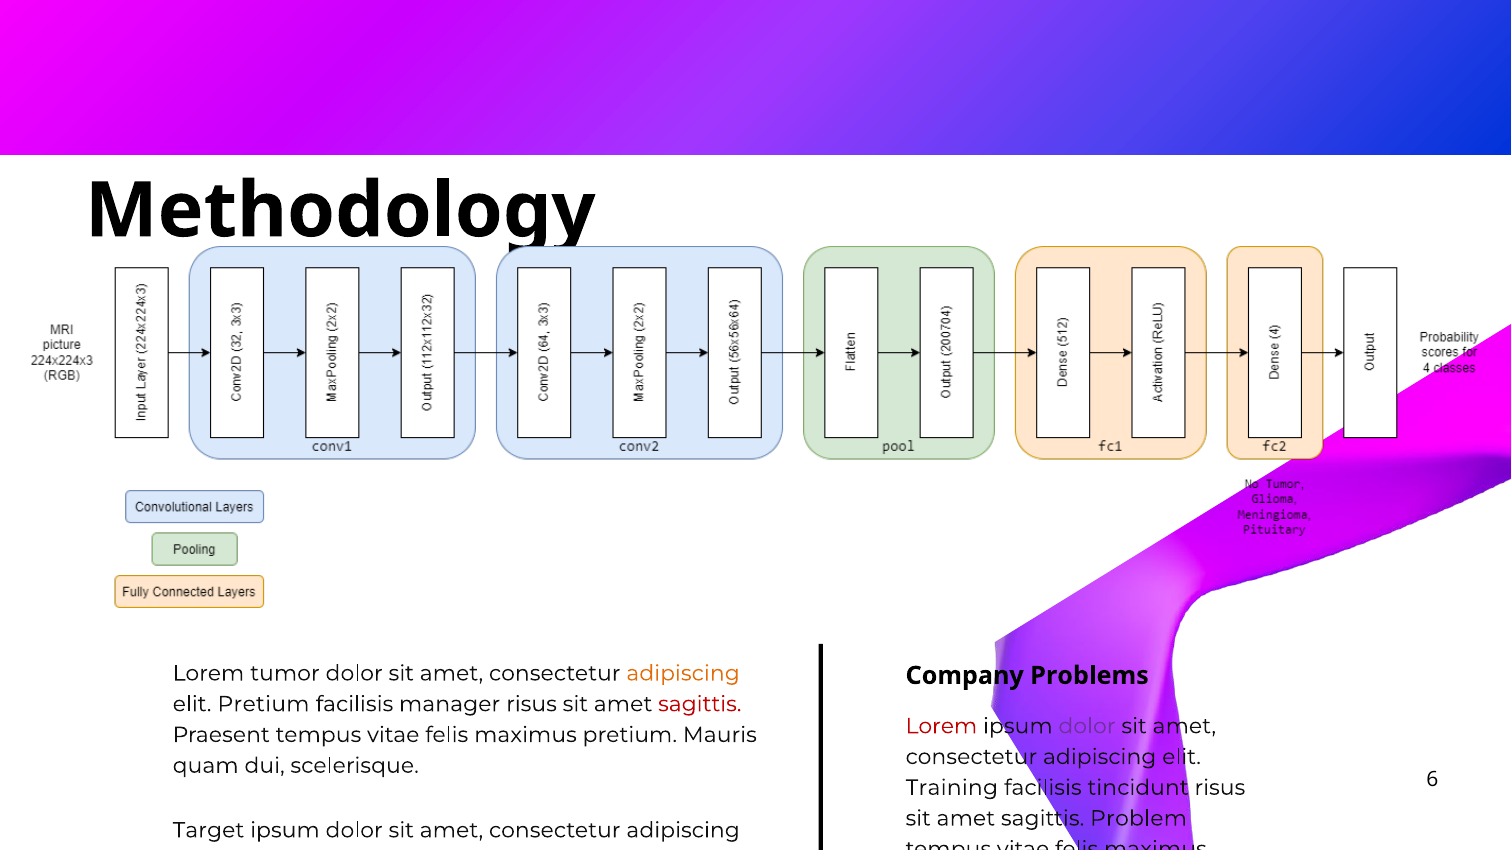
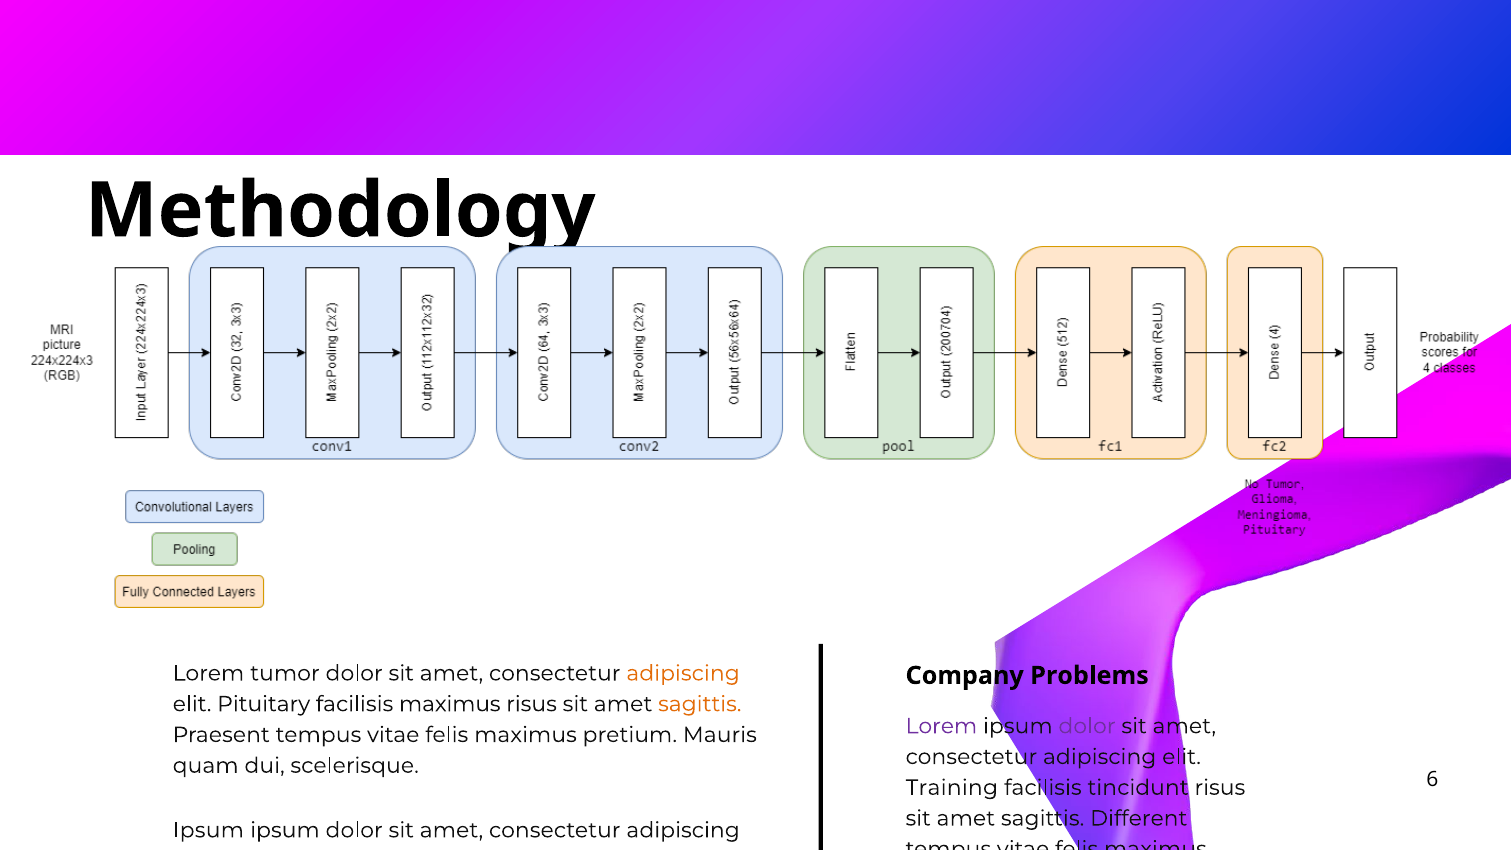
elit Pretium: Pretium -> Pituitary
facilisis manager: manager -> maximus
sagittis at (700, 704) colour: red -> orange
Lorem at (941, 726) colour: red -> purple
Problem: Problem -> Different
Target at (208, 830): Target -> Ipsum
